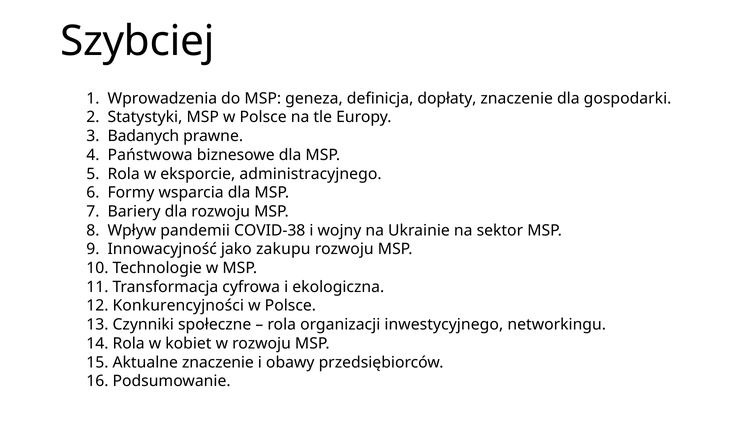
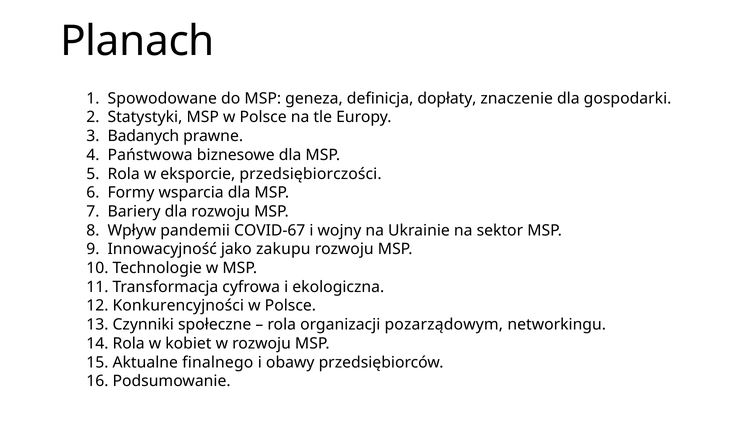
Szybciej: Szybciej -> Planach
Wprowadzenia: Wprowadzenia -> Spowodowane
administracyjnego: administracyjnego -> przedsiębiorczości
COVID-38: COVID-38 -> COVID-67
inwestycyjnego: inwestycyjnego -> pozarządowym
Aktualne znaczenie: znaczenie -> finalnego
